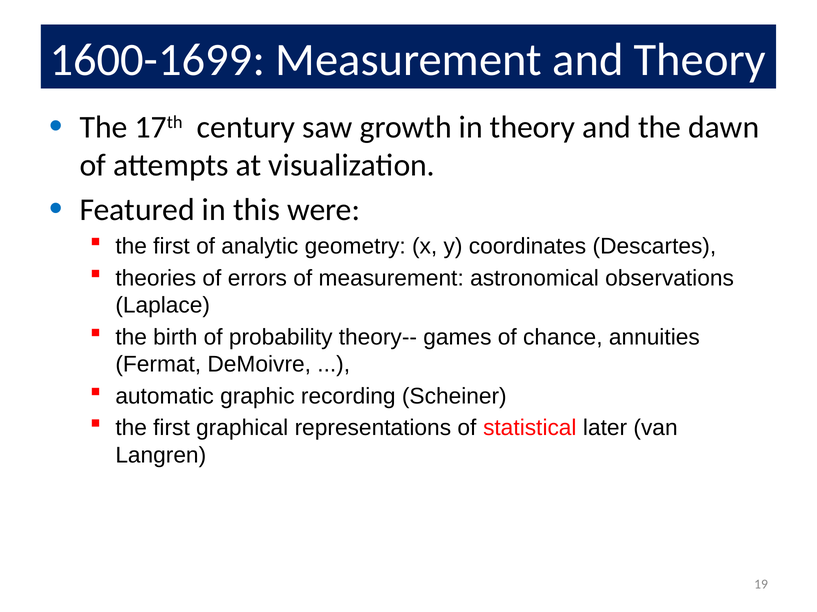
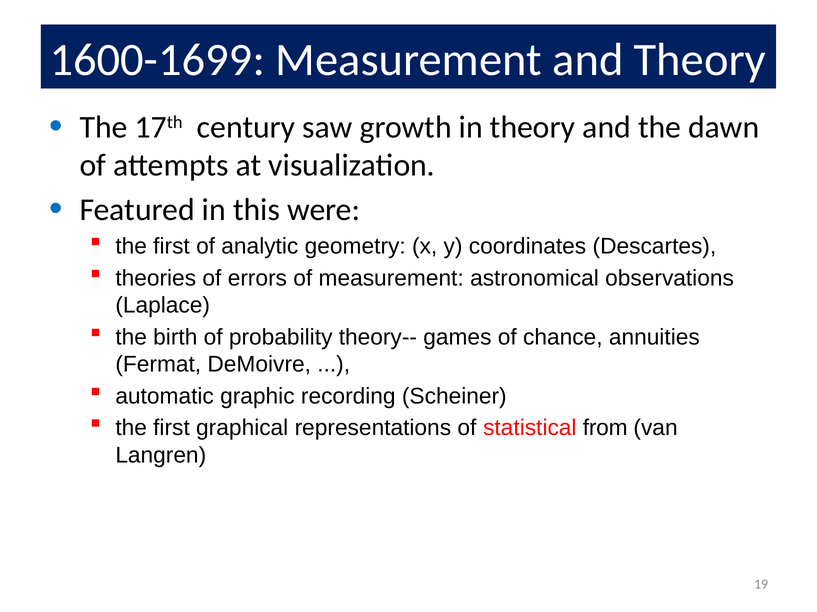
later: later -> from
